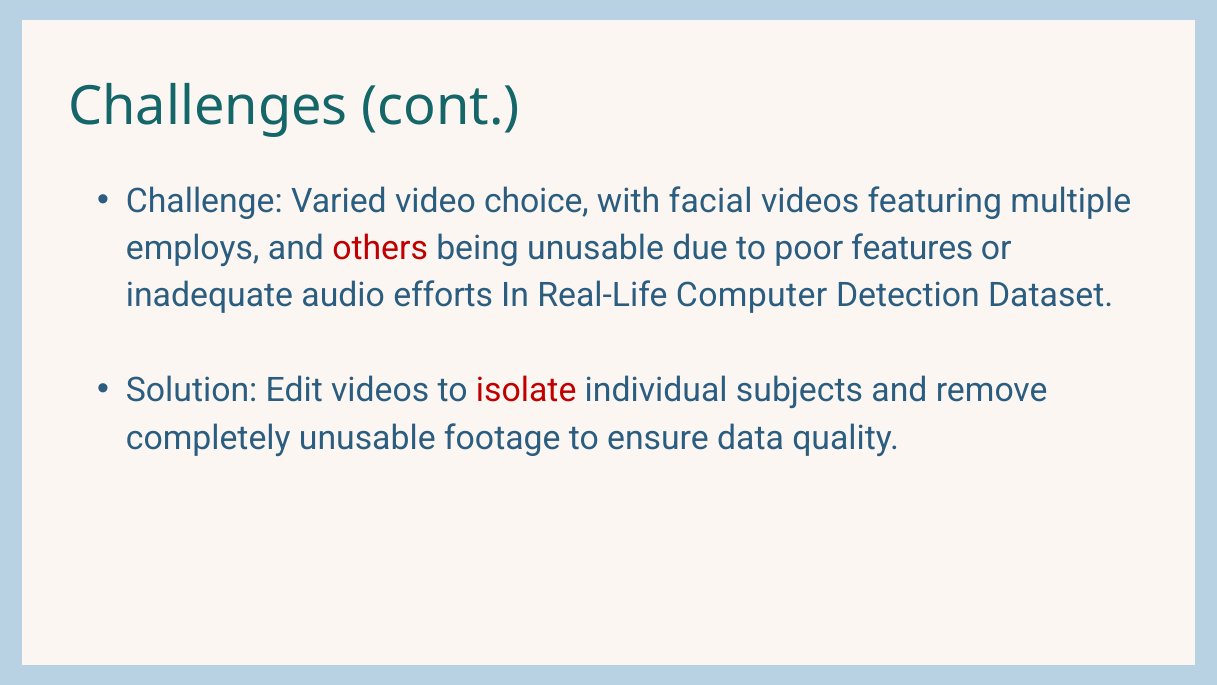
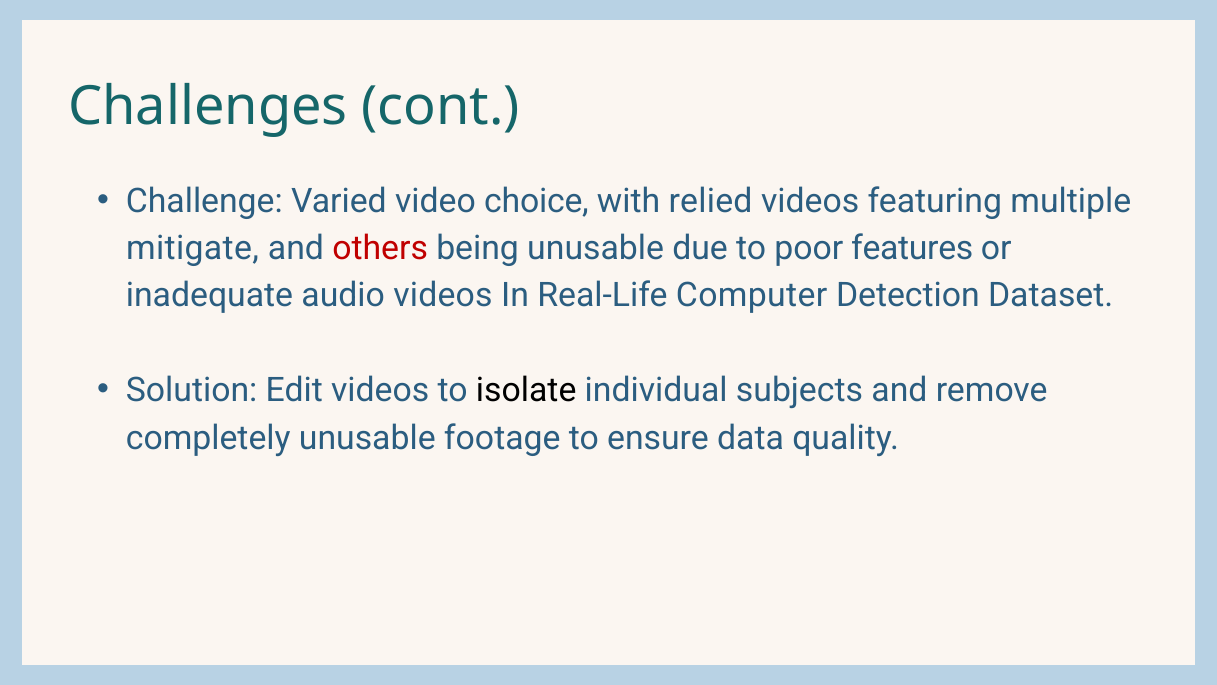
facial: facial -> relied
employs: employs -> mitigate
audio efforts: efforts -> videos
isolate colour: red -> black
